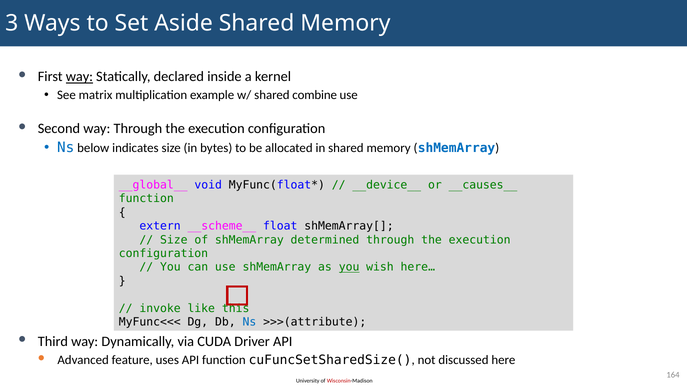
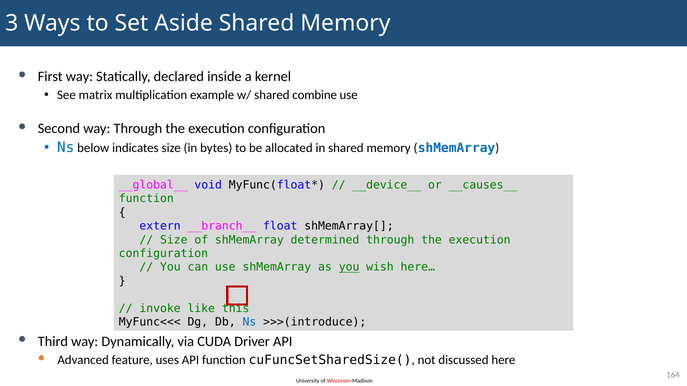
way at (79, 77) underline: present -> none
__scheme__: __scheme__ -> __branch__
>>>(attribute: >>>(attribute -> >>>(introduce
